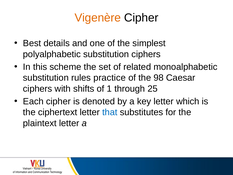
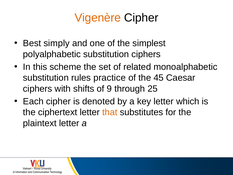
details: details -> simply
98: 98 -> 45
1: 1 -> 9
that colour: blue -> orange
